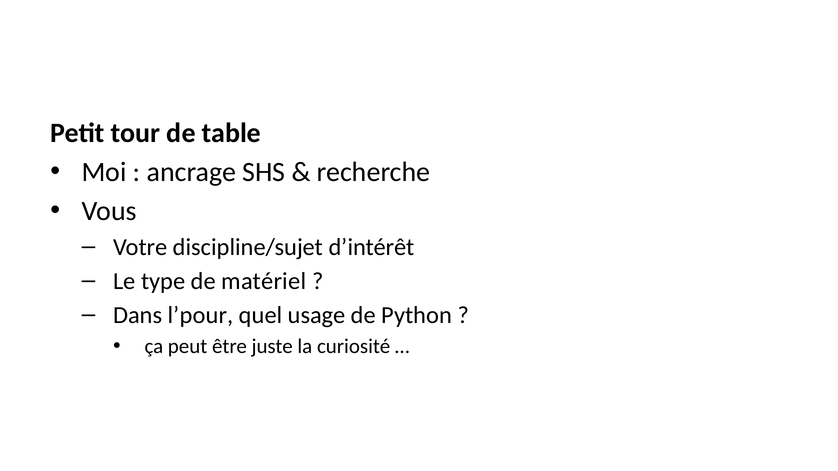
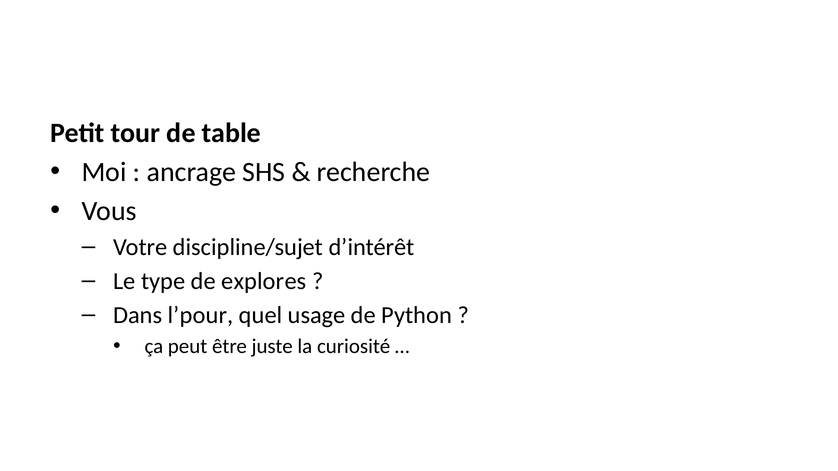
matériel: matériel -> explores
